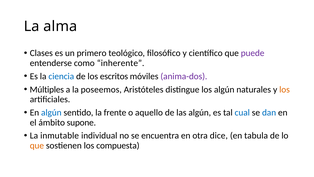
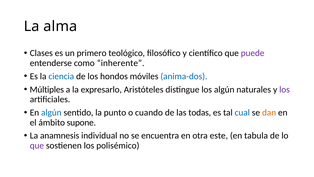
escritos: escritos -> hondos
anima-dos colour: purple -> blue
poseemos: poseemos -> expresarlo
los at (285, 89) colour: orange -> purple
frente: frente -> punto
aquello: aquello -> cuando
las algún: algún -> todas
dan colour: blue -> orange
inmutable: inmutable -> anamnesis
dice: dice -> este
que at (37, 145) colour: orange -> purple
compuesta: compuesta -> polisémico
